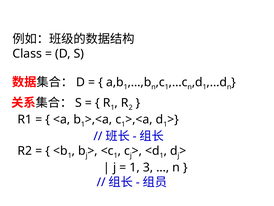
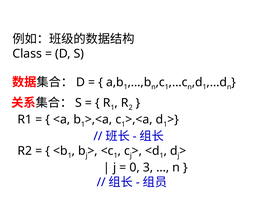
1 at (135, 167): 1 -> 0
